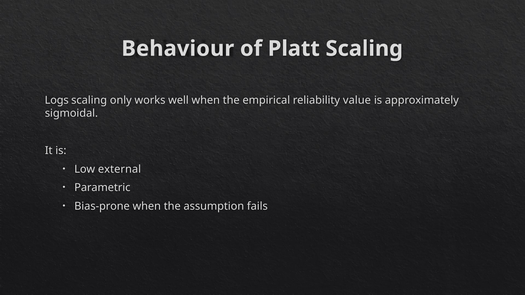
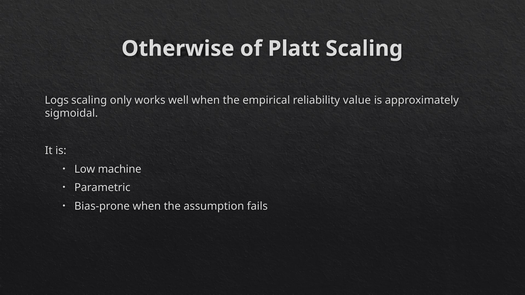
Behaviour: Behaviour -> Otherwise
external: external -> machine
